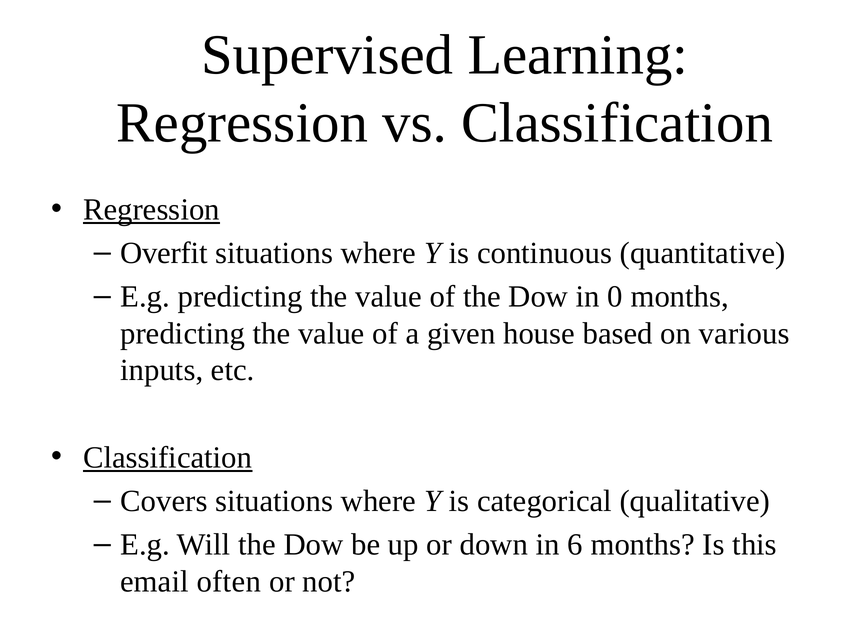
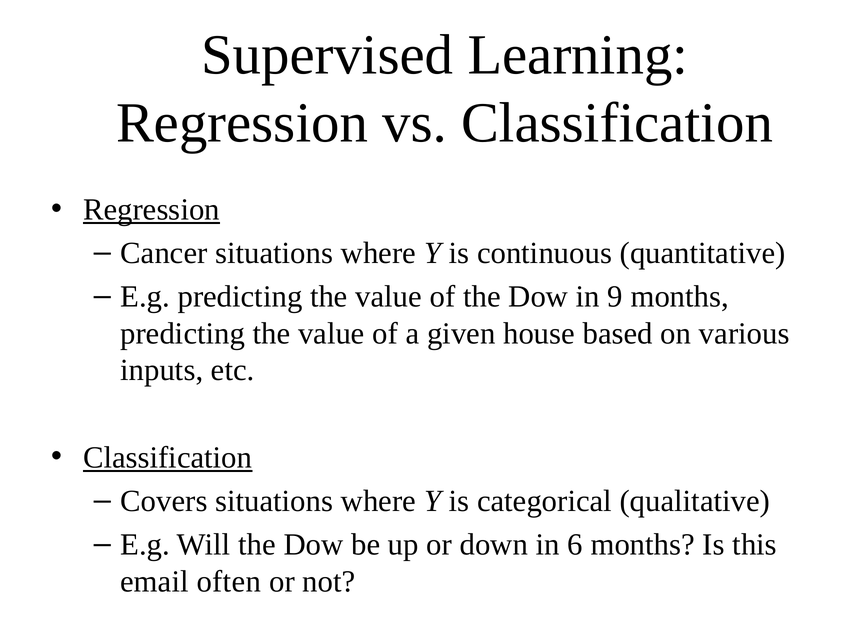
Overfit: Overfit -> Cancer
0: 0 -> 9
